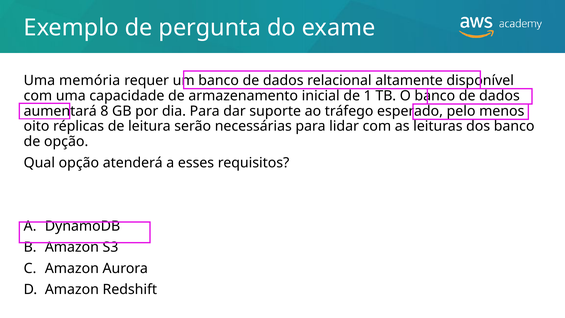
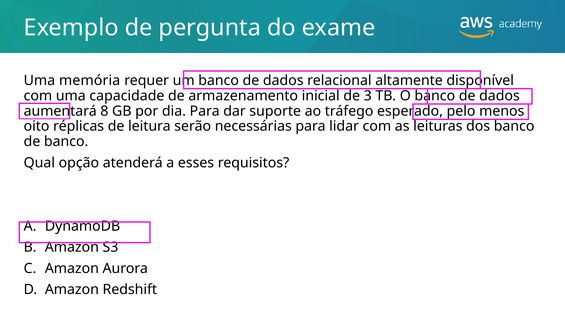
1: 1 -> 3
de opção: opção -> banco
